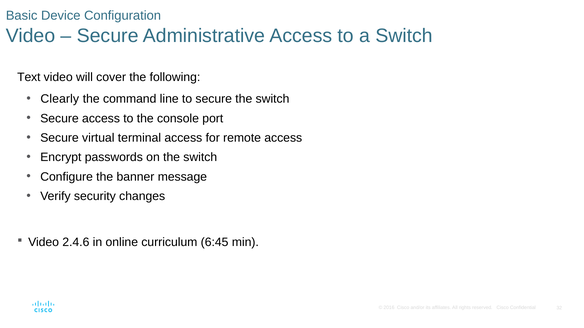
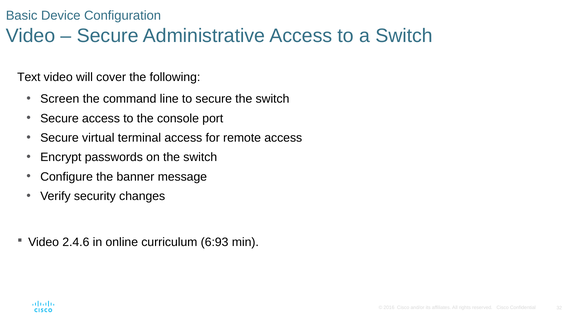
Clearly: Clearly -> Screen
6:45: 6:45 -> 6:93
